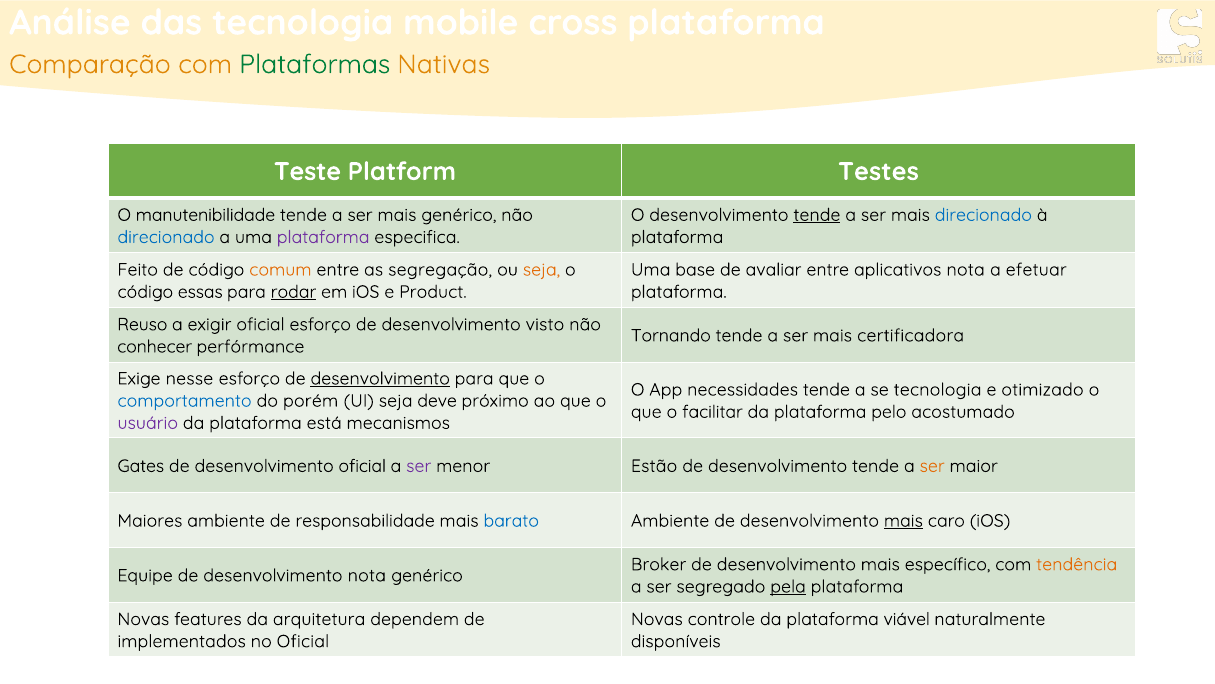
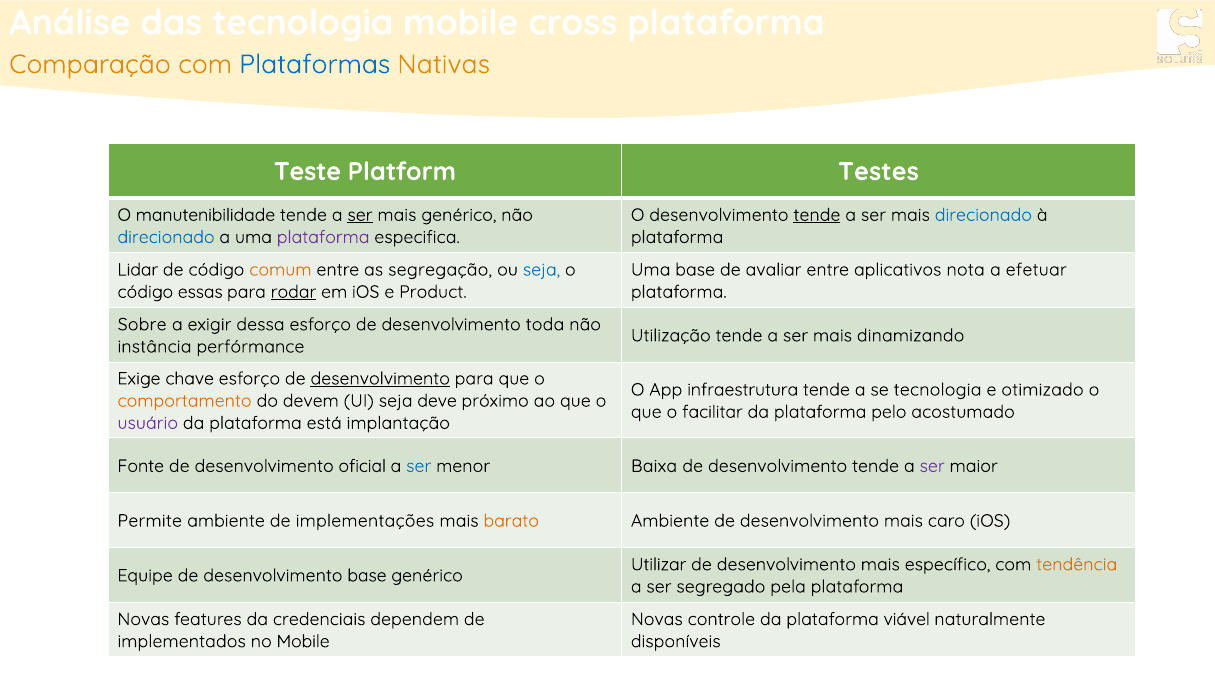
Plataformas colour: green -> blue
ser at (360, 215) underline: none -> present
Feito: Feito -> Lidar
seja at (541, 269) colour: orange -> blue
Reuso: Reuso -> Sobre
exigir oficial: oficial -> dessa
visto: visto -> toda
Tornando: Tornando -> Utilização
certificadora: certificadora -> dinamizando
conhecer: conhecer -> instância
nesse: nesse -> chave
necessidades: necessidades -> infraestrutura
comportamento colour: blue -> orange
porém: porém -> devem
mecanismos: mecanismos -> implantação
Gates: Gates -> Fonte
ser at (419, 466) colour: purple -> blue
Estão: Estão -> Baixa
ser at (932, 466) colour: orange -> purple
Maiores: Maiores -> Permite
responsabilidade: responsabilidade -> implementações
barato colour: blue -> orange
mais at (903, 520) underline: present -> none
Broker: Broker -> Utilizar
desenvolvimento nota: nota -> base
pela underline: present -> none
arquitetura: arquitetura -> credenciais
no Oficial: Oficial -> Mobile
